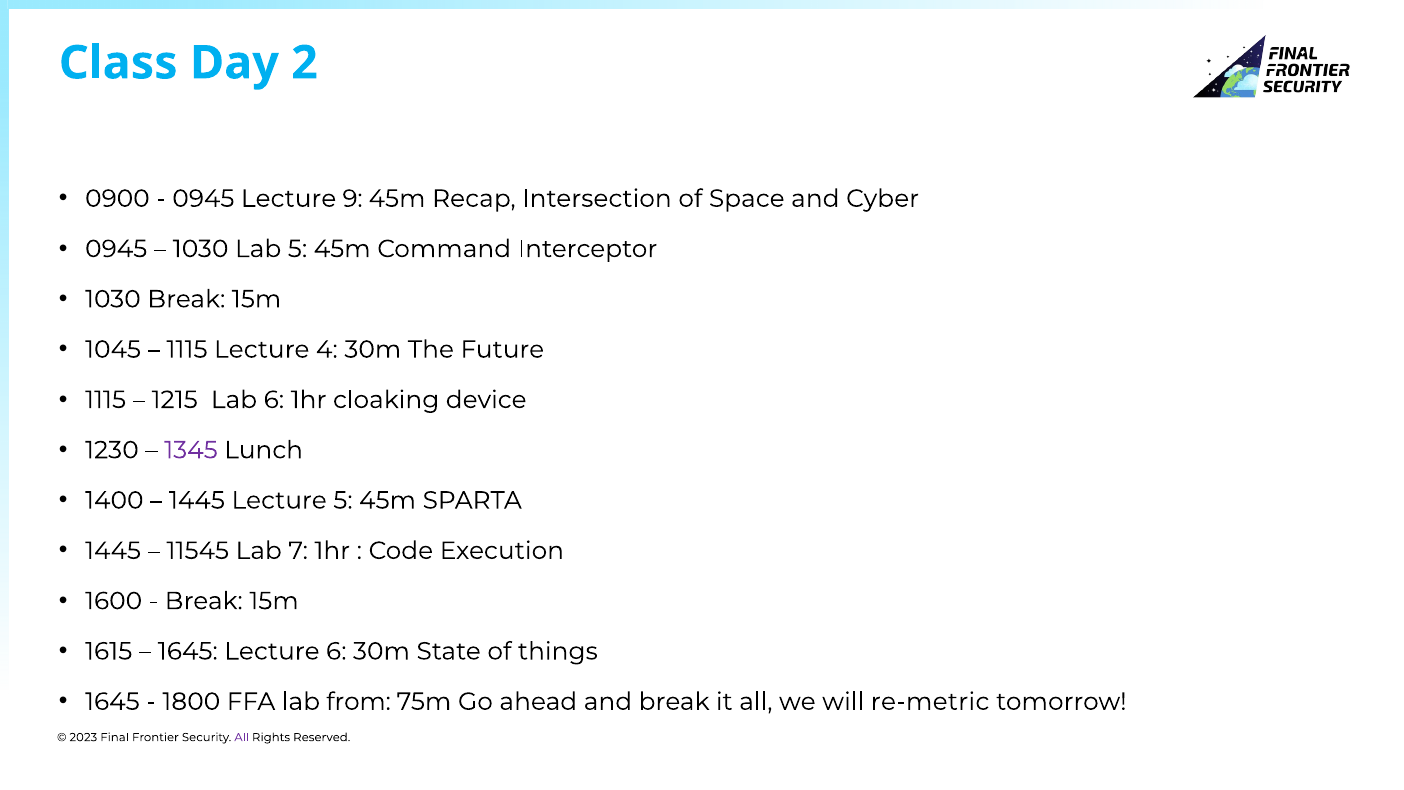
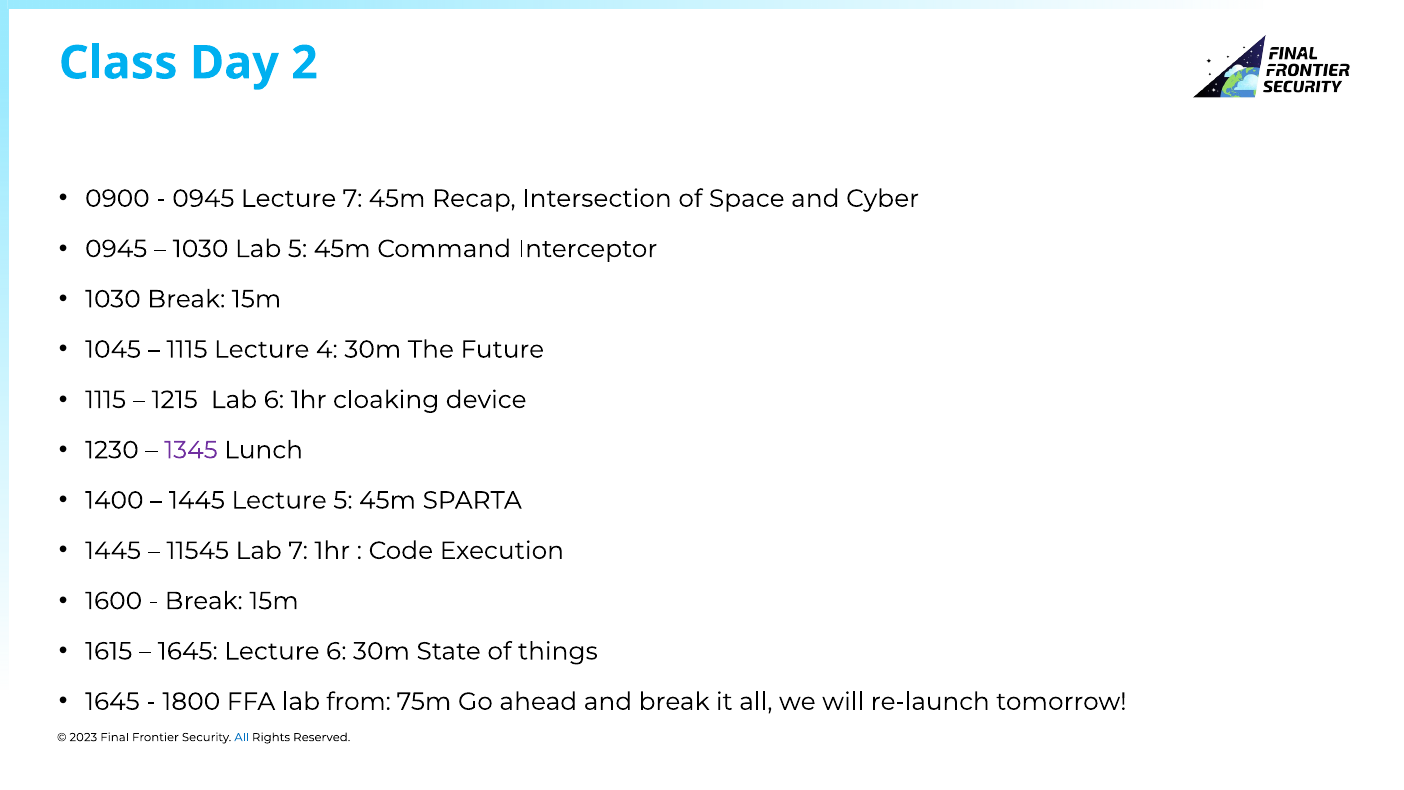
Lecture 9: 9 -> 7
re-metric: re-metric -> re-launch
All at (242, 737) colour: purple -> blue
